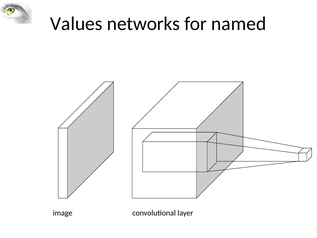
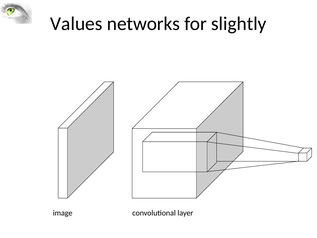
named: named -> slightly
